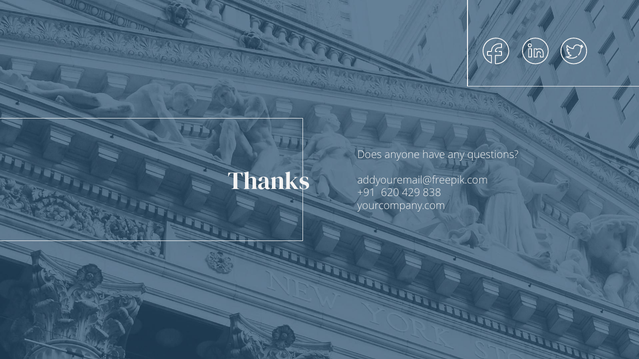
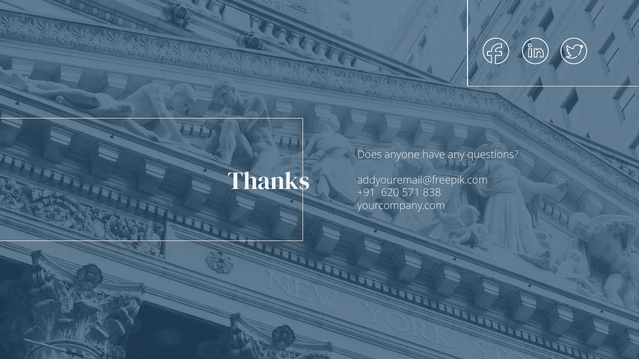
429: 429 -> 571
